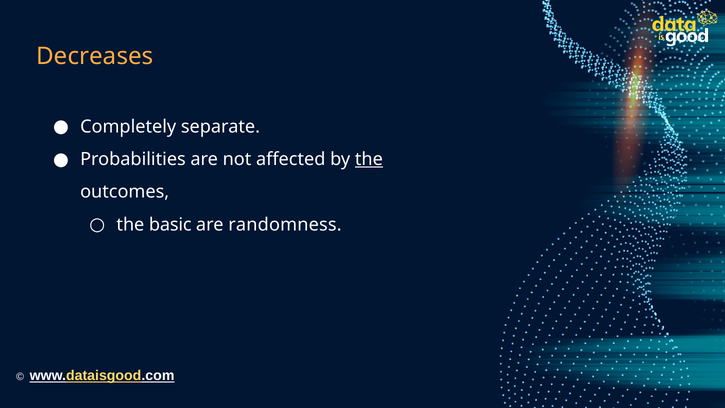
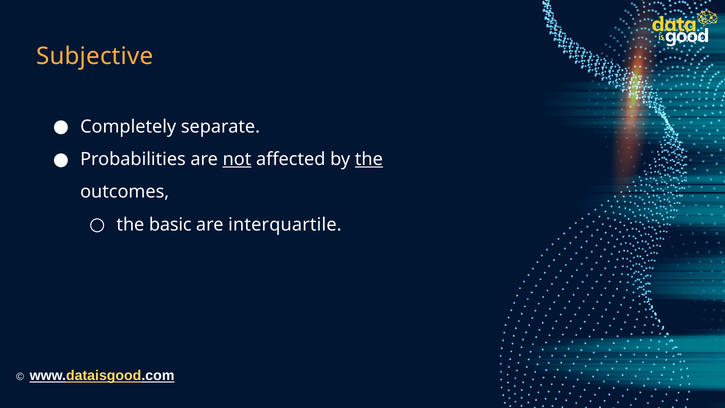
Decreases: Decreases -> Subjective
not underline: none -> present
randomness: randomness -> interquartile
